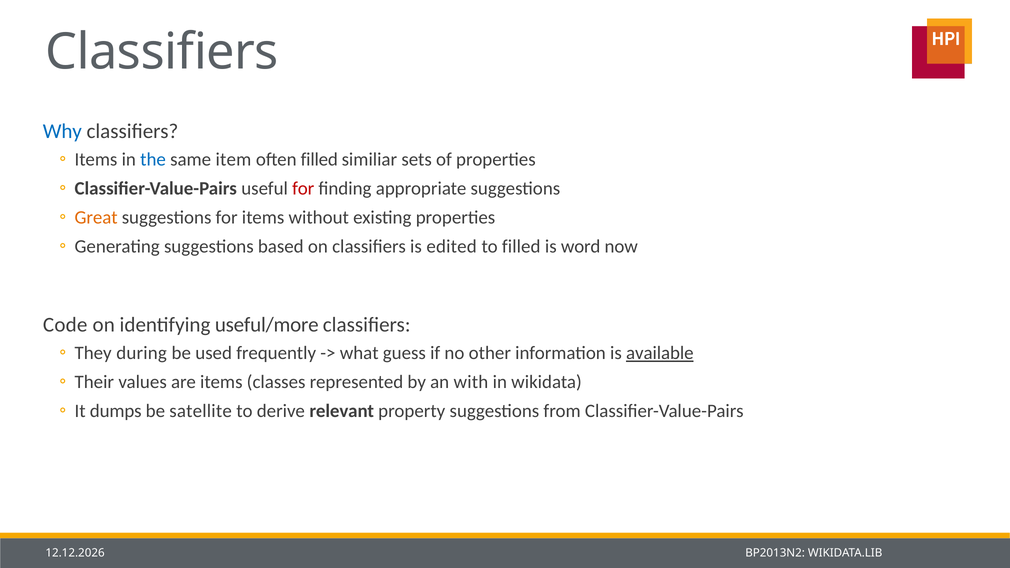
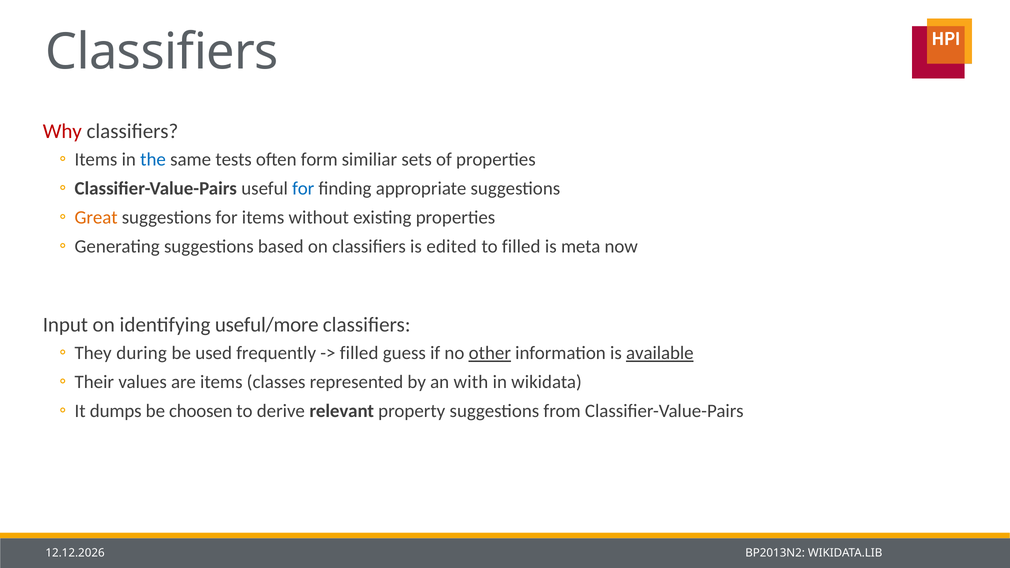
Why colour: blue -> red
item: item -> tests
often filled: filled -> form
for at (303, 189) colour: red -> blue
word: word -> meta
Code: Code -> Input
what at (359, 353): what -> filled
other underline: none -> present
satellite: satellite -> choosen
